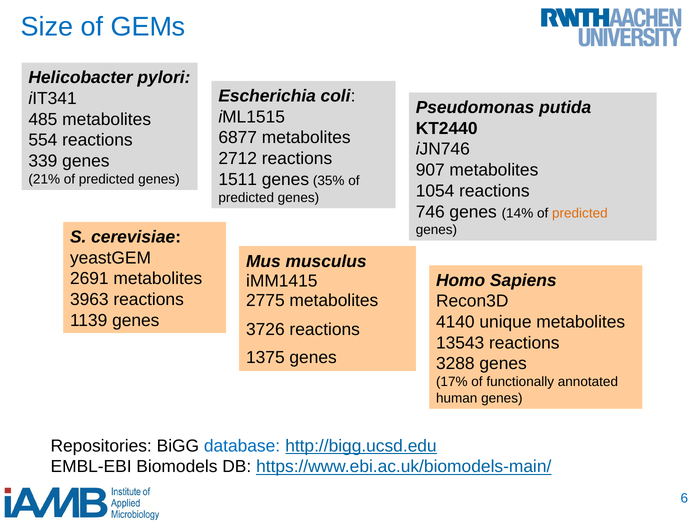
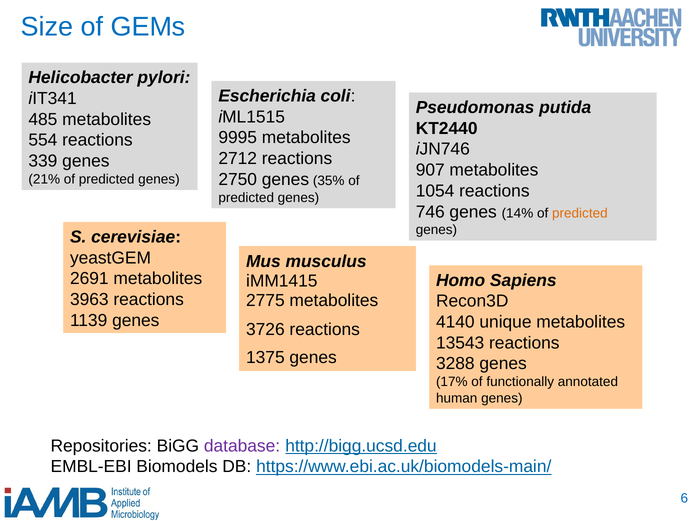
6877: 6877 -> 9995
1511: 1511 -> 2750
database colour: blue -> purple
